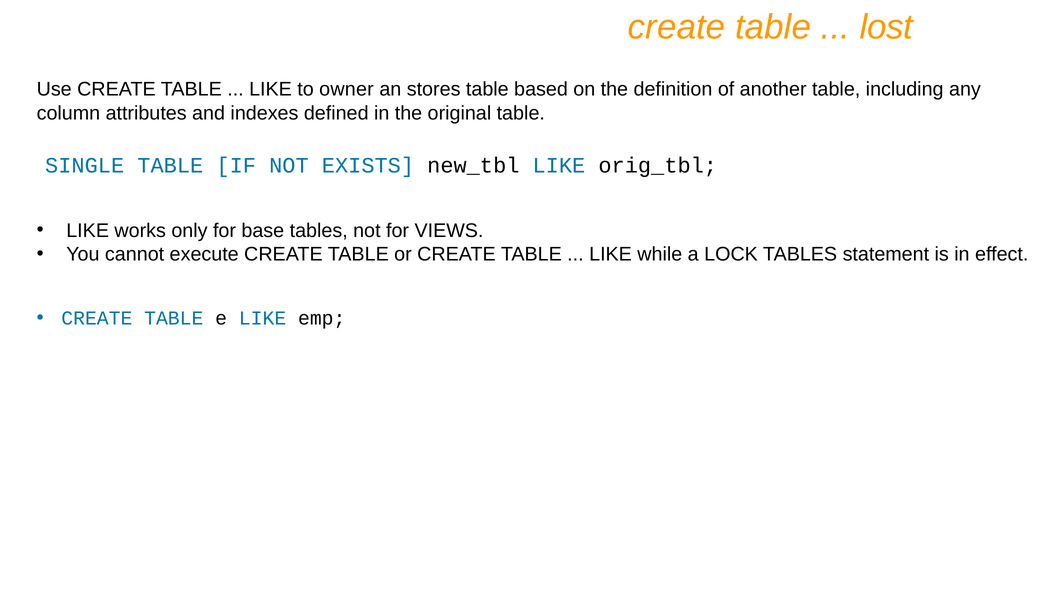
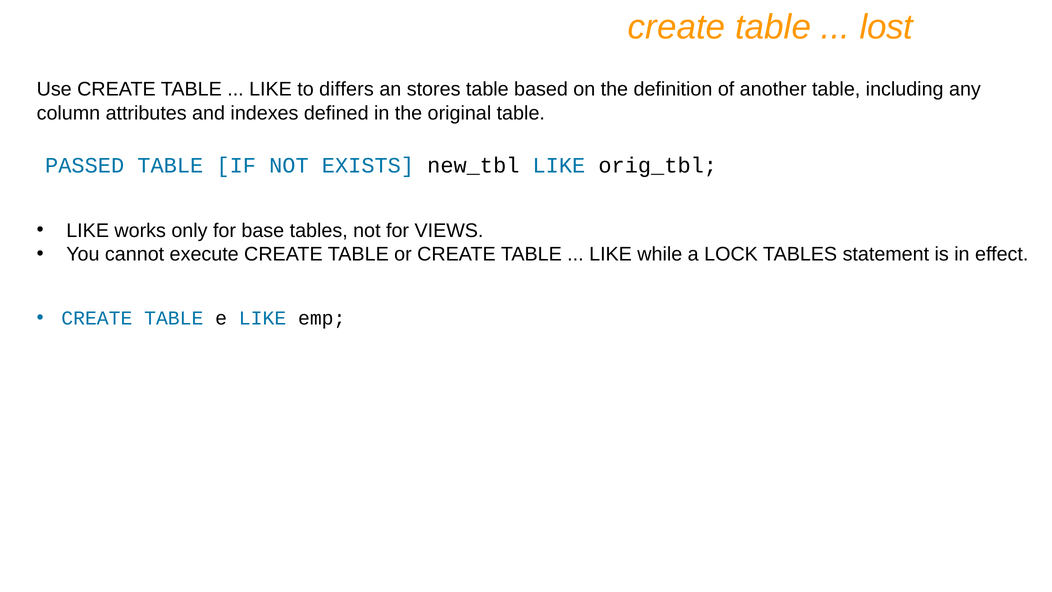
owner: owner -> differs
SINGLE: SINGLE -> PASSED
